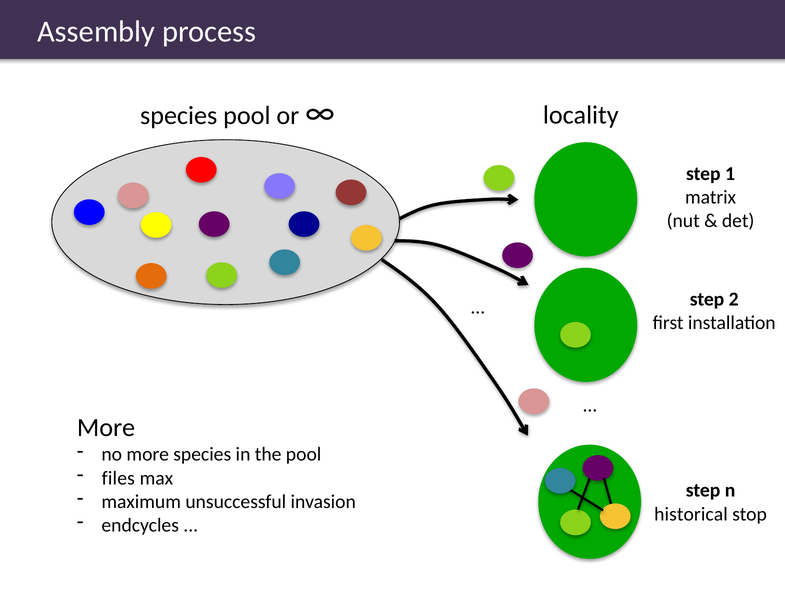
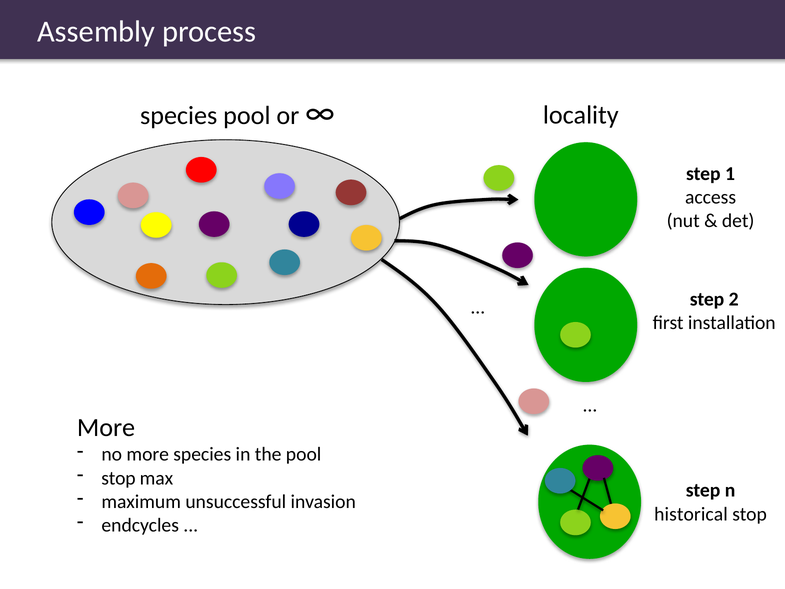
matrix: matrix -> access
files at (118, 478): files -> stop
